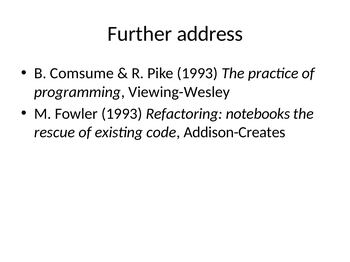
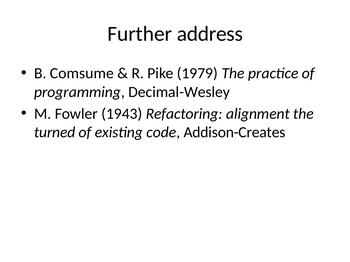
Pike 1993: 1993 -> 1979
Viewing-Wesley: Viewing-Wesley -> Decimal-Wesley
Fowler 1993: 1993 -> 1943
notebooks: notebooks -> alignment
rescue: rescue -> turned
